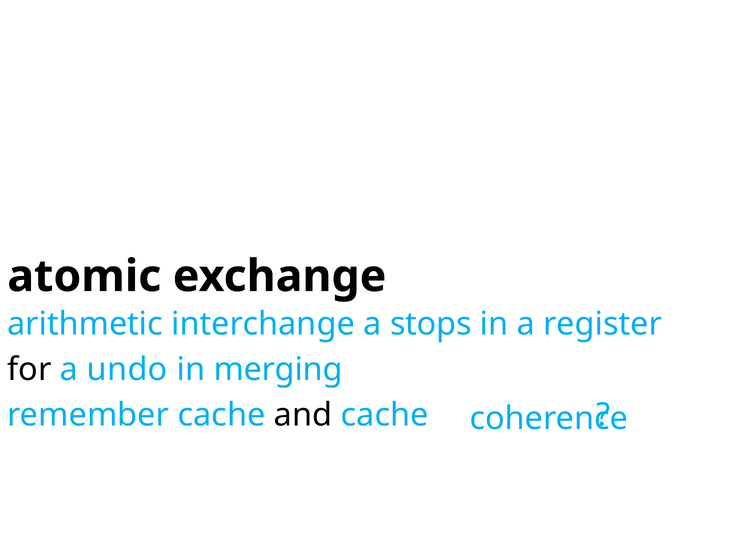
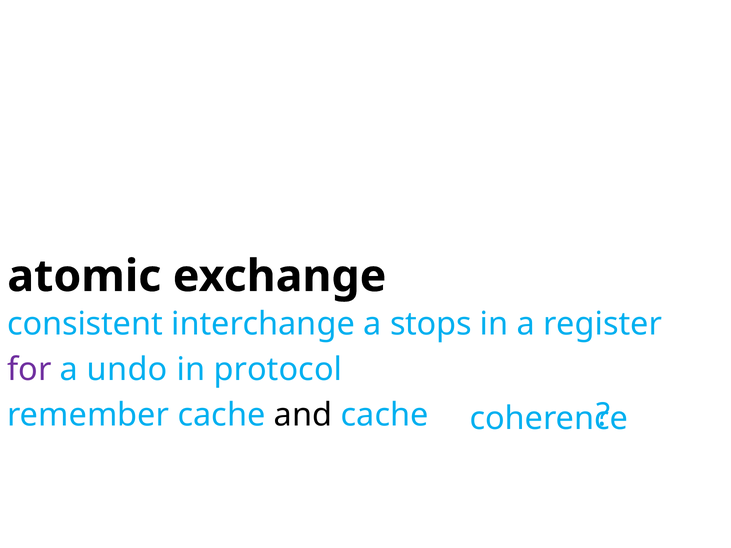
arithmetic: arithmetic -> consistent
for colour: black -> purple
merging: merging -> protocol
